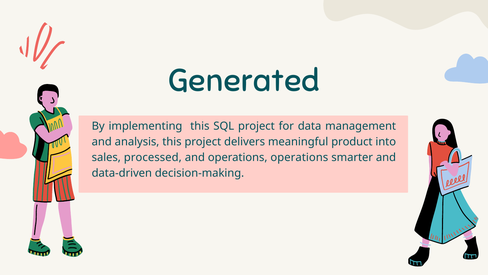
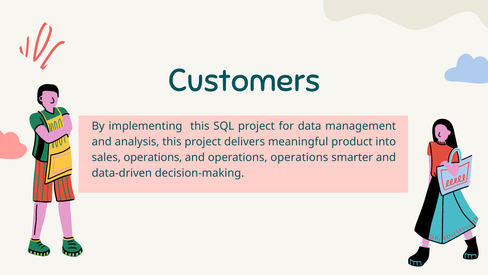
Generated: Generated -> Customers
sales processed: processed -> operations
